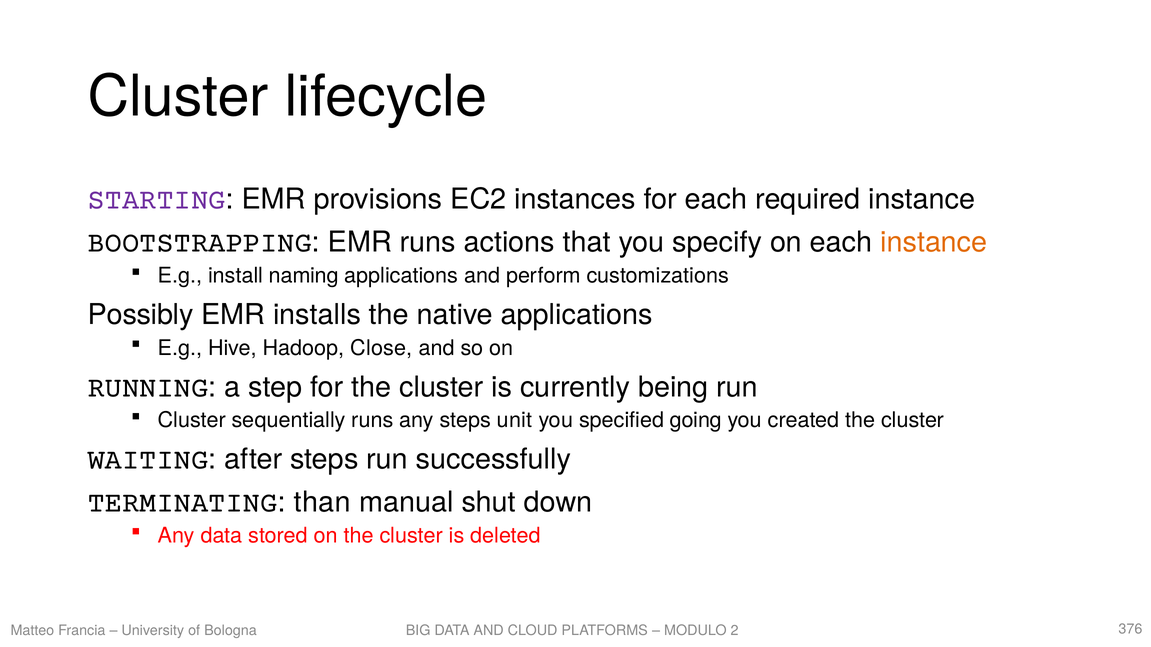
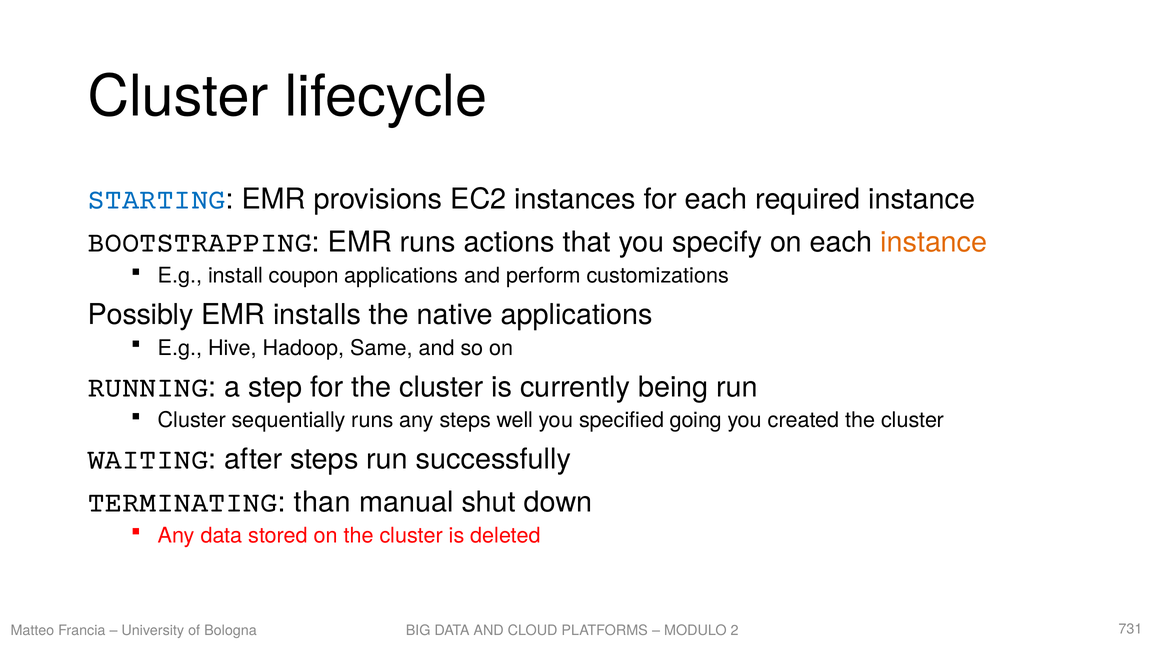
STARTING colour: purple -> blue
naming: naming -> coupon
Close: Close -> Same
unit: unit -> well
376: 376 -> 731
